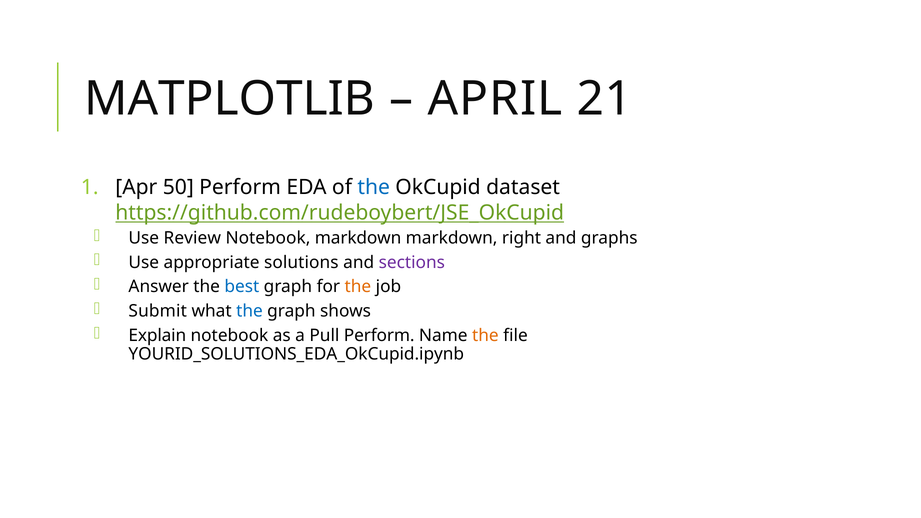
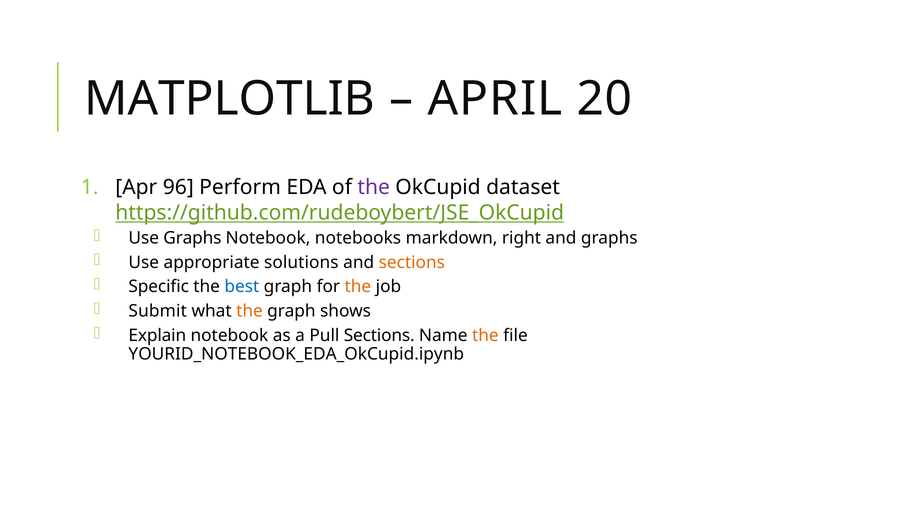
21: 21 -> 20
50: 50 -> 96
the at (374, 187) colour: blue -> purple
Use Review: Review -> Graphs
Notebook markdown: markdown -> notebooks
sections at (412, 262) colour: purple -> orange
Answer: Answer -> Specific
the at (250, 311) colour: blue -> orange
Pull Perform: Perform -> Sections
YOURID_SOLUTIONS_EDA_OkCupid.ipynb: YOURID_SOLUTIONS_EDA_OkCupid.ipynb -> YOURID_NOTEBOOK_EDA_OkCupid.ipynb
